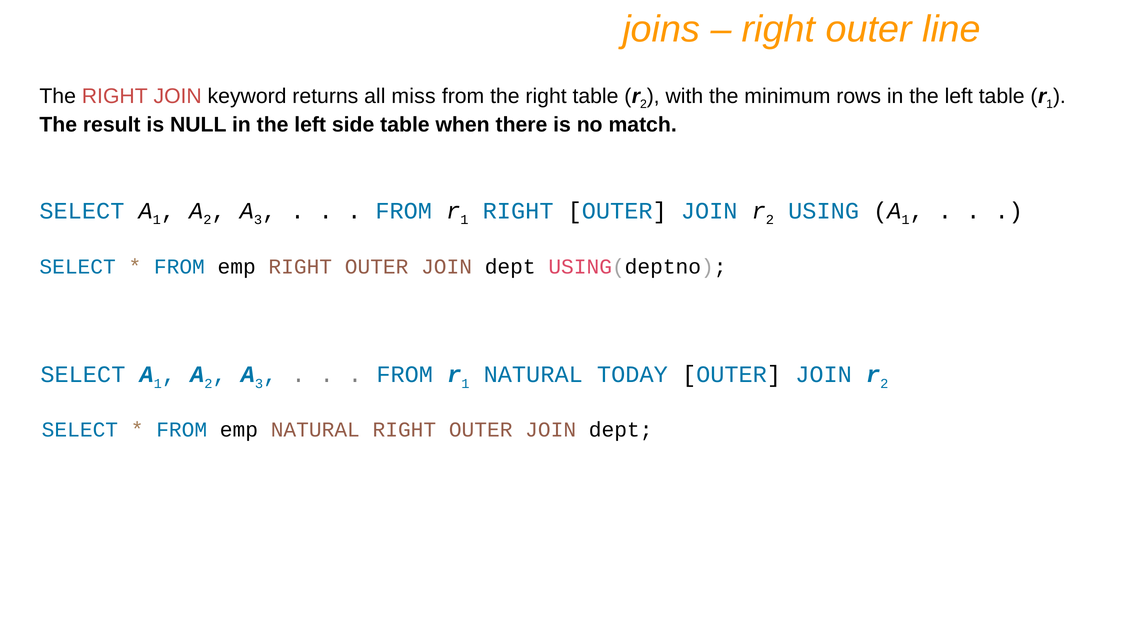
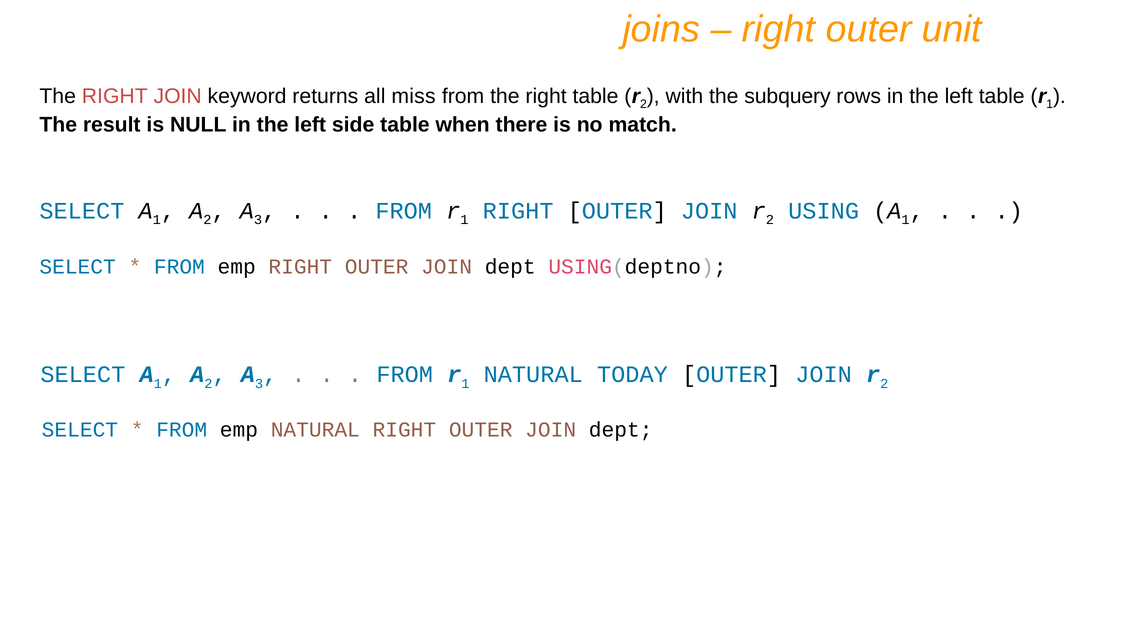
line: line -> unit
minimum: minimum -> subquery
